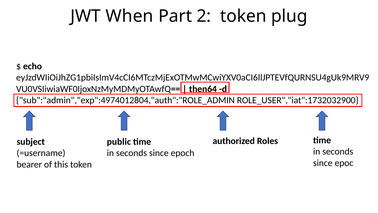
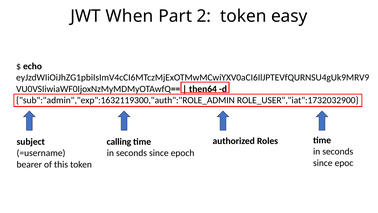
plug: plug -> easy
sub":"admin","exp":4974012804,"auth":"ROLE_ADMIN: sub":"admin","exp":4974012804,"auth":"ROLE_ADMIN -> sub":"admin","exp":1632119300,"auth":"ROLE_ADMIN
public: public -> calling
